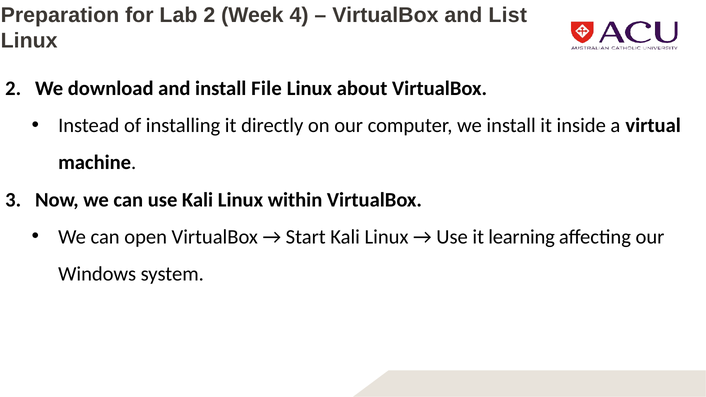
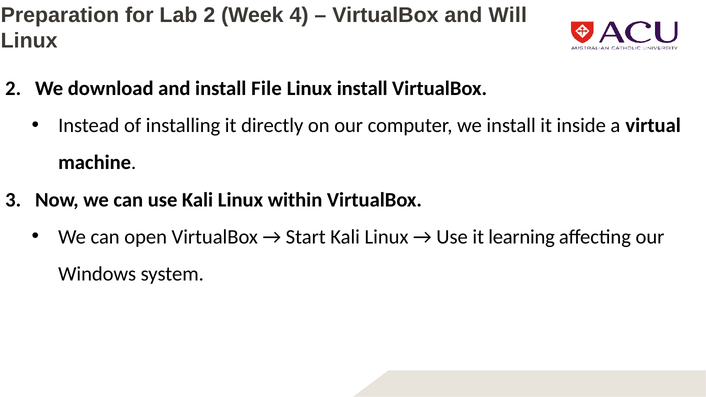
List: List -> Will
Linux about: about -> install
